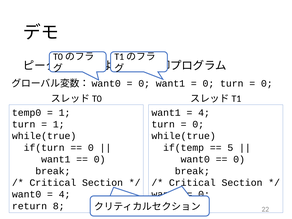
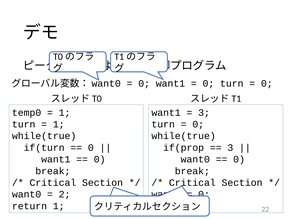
4 at (204, 113): 4 -> 3
if(temp: if(temp -> if(prop
5 at (230, 148): 5 -> 3
4 at (65, 194): 4 -> 2
return 8: 8 -> 1
